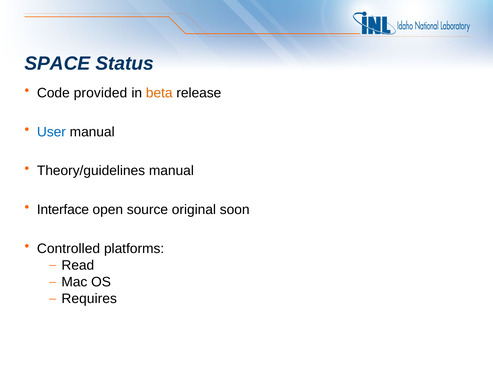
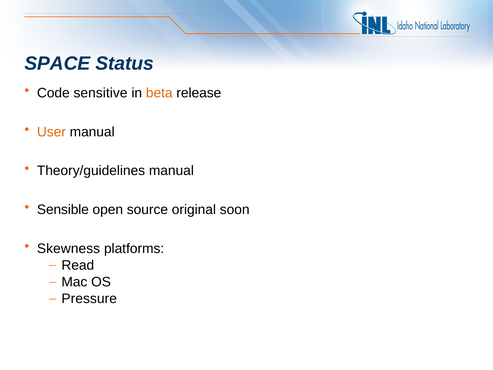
provided: provided -> sensitive
User colour: blue -> orange
Interface: Interface -> Sensible
Controlled: Controlled -> Skewness
Requires: Requires -> Pressure
